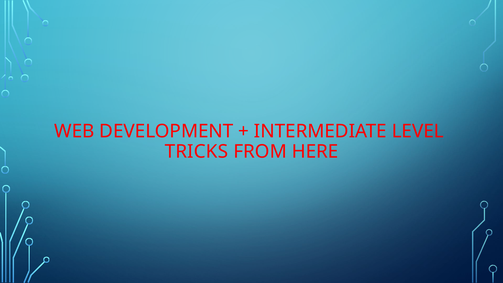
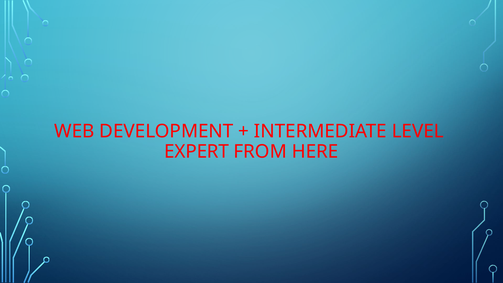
TRICKS: TRICKS -> EXPERT
